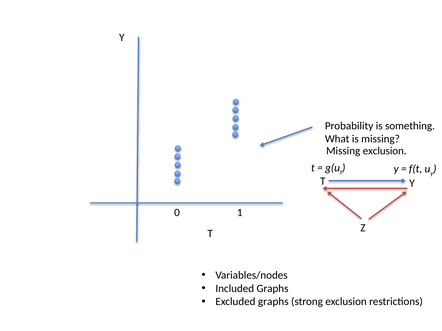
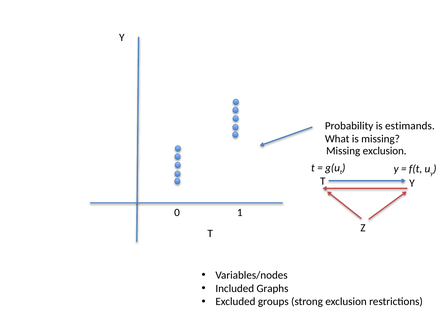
something: something -> estimands
Excluded graphs: graphs -> groups
